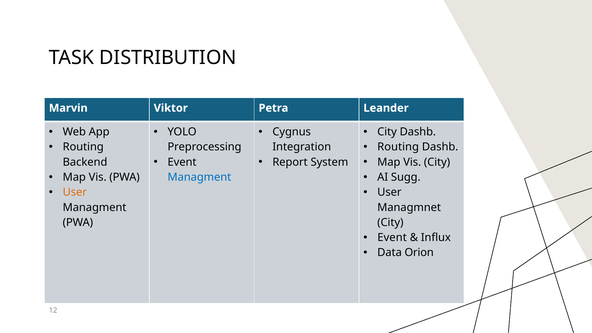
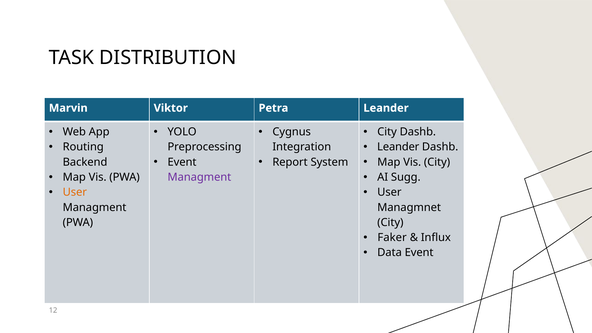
Routing at (398, 147): Routing -> Leander
Managment at (199, 177) colour: blue -> purple
Event at (392, 238): Event -> Faker
Data Orion: Orion -> Event
